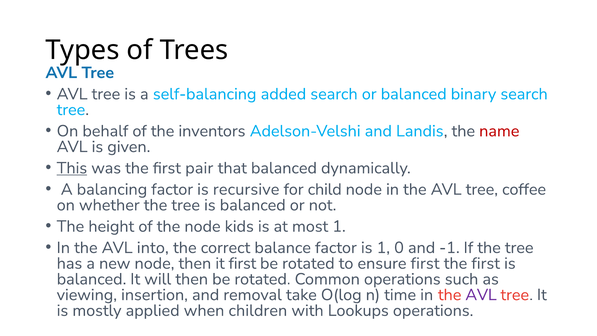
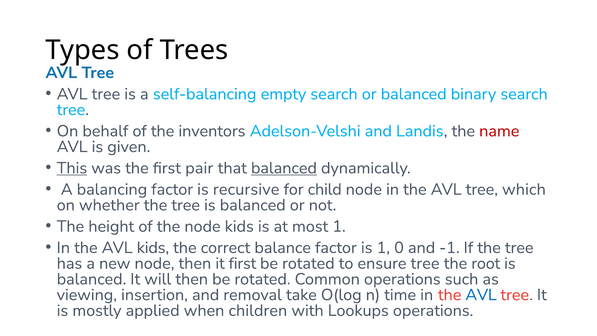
added: added -> empty
balanced at (284, 168) underline: none -> present
coffee: coffee -> which
AVL into: into -> kids
ensure first: first -> tree
first at (486, 263): first -> root
AVL at (481, 295) colour: purple -> blue
